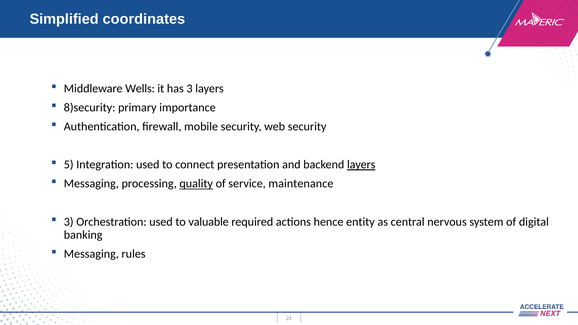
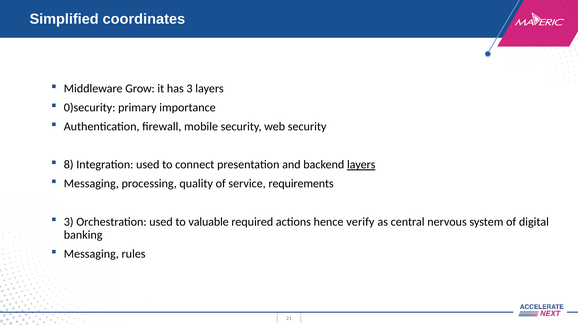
Wells: Wells -> Grow
8)security: 8)security -> 0)security
5: 5 -> 8
quality underline: present -> none
maintenance: maintenance -> requirements
entity: entity -> verify
